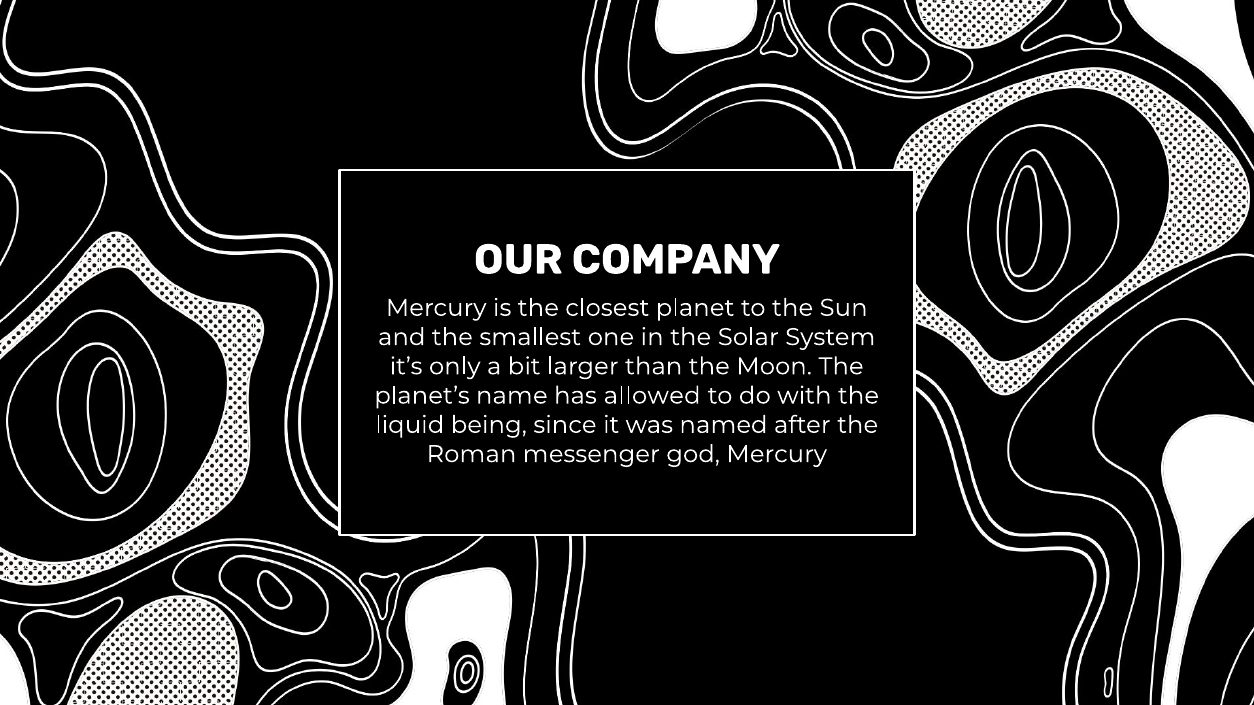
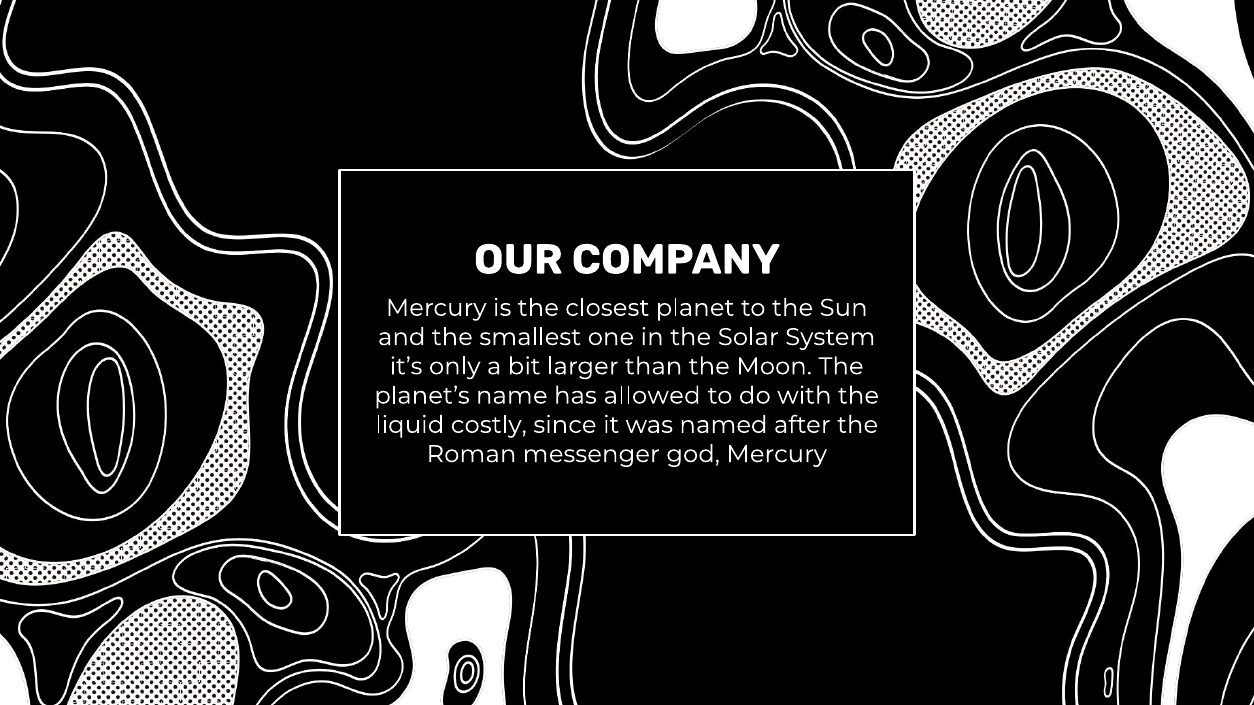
being: being -> costly
